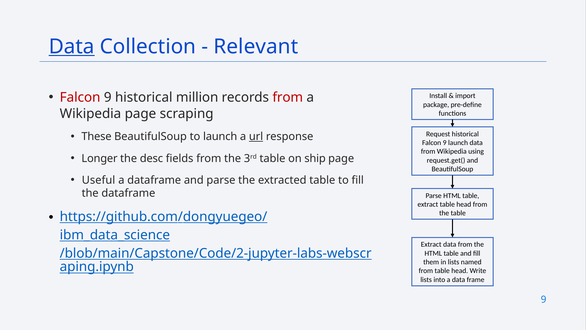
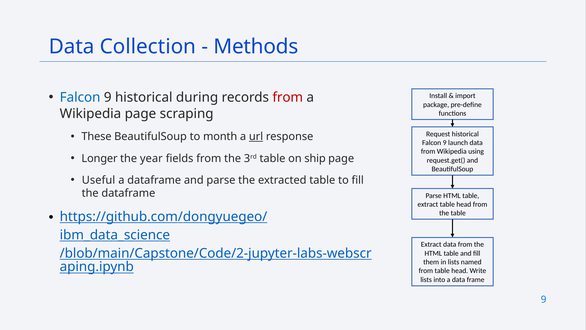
Data at (72, 46) underline: present -> none
Relevant: Relevant -> Methods
Falcon at (80, 97) colour: red -> blue
million: million -> during
to launch: launch -> month
desc: desc -> year
